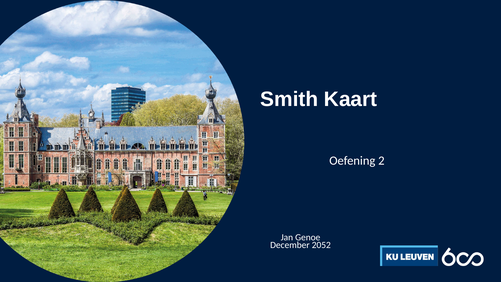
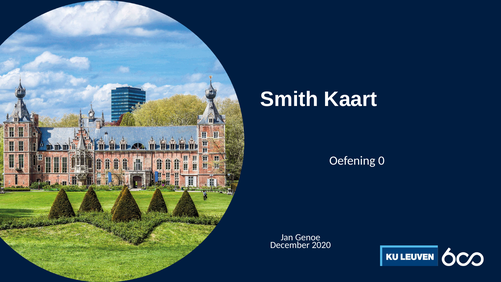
2: 2 -> 0
2052: 2052 -> 2020
